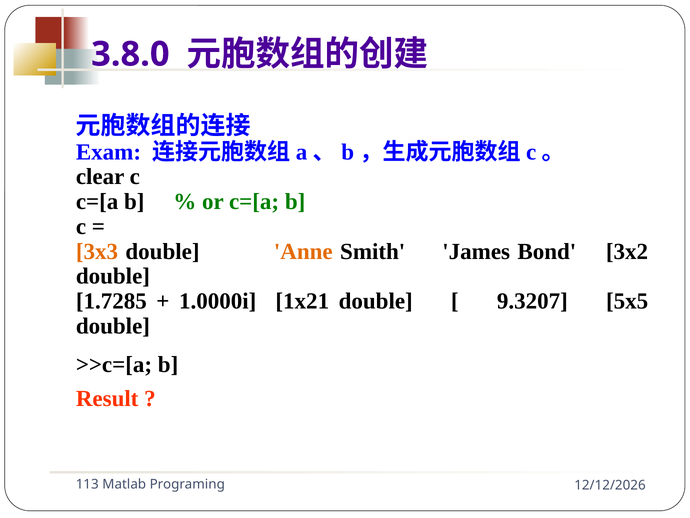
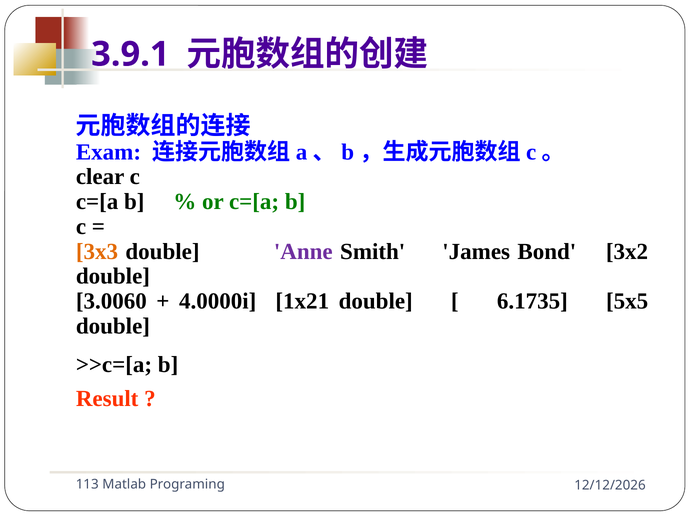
3.8.0: 3.8.0 -> 3.9.1
Anne colour: orange -> purple
1.7285: 1.7285 -> 3.0060
1.0000i: 1.0000i -> 4.0000i
9.3207: 9.3207 -> 6.1735
